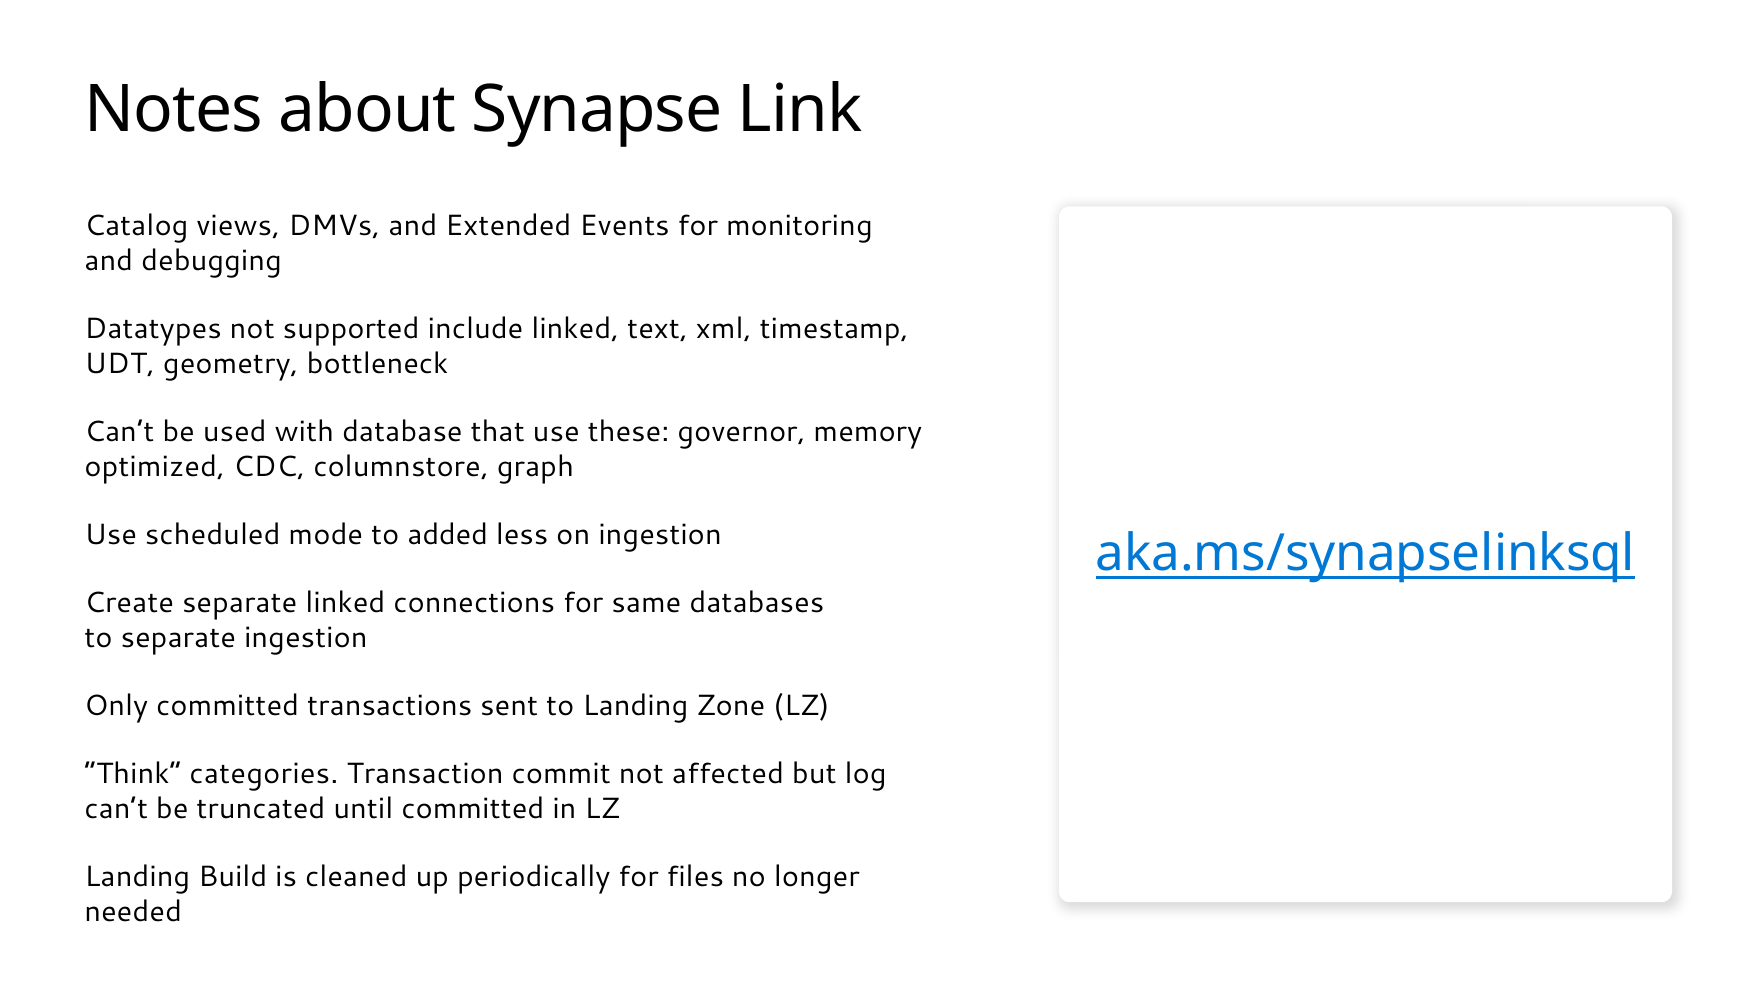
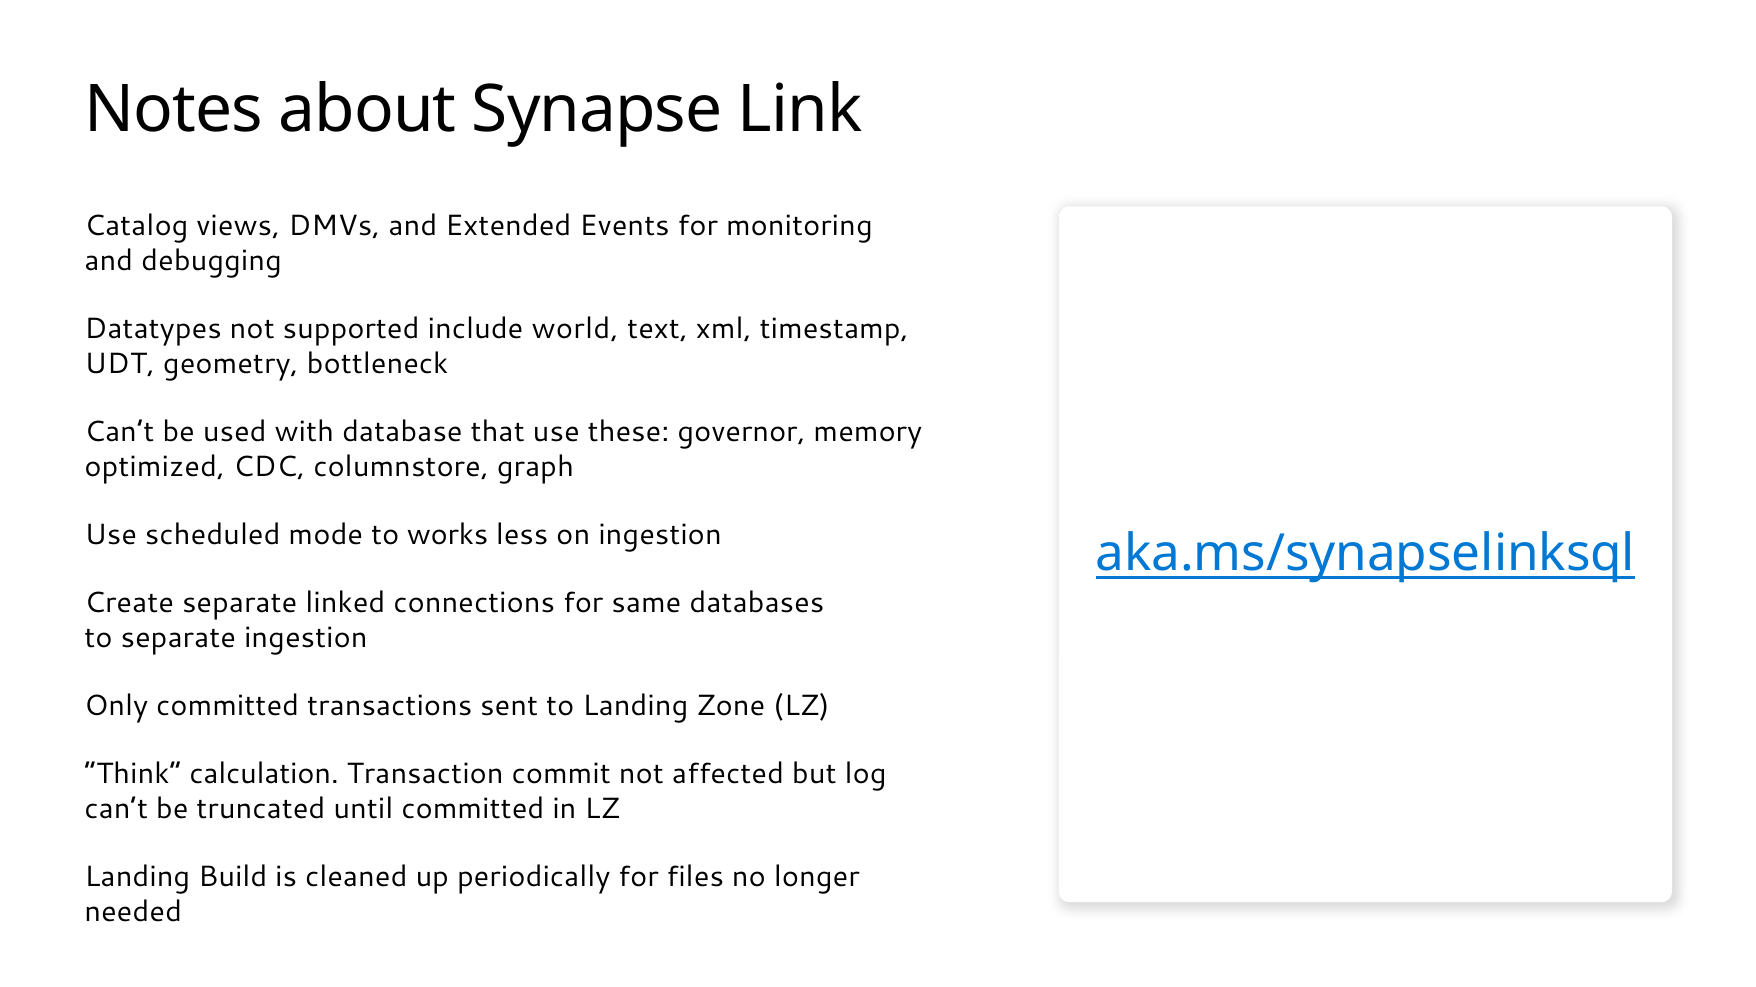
include linked: linked -> world
added: added -> works
categories: categories -> calculation
